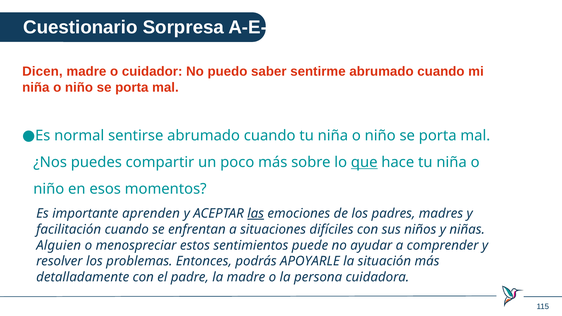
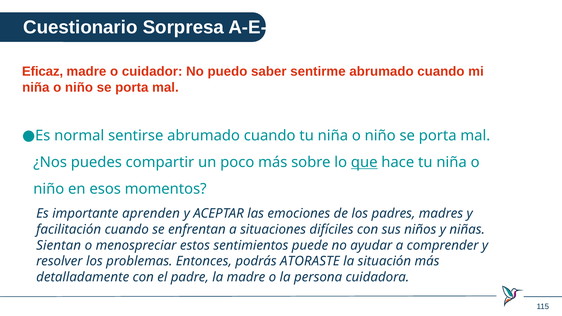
Dicen: Dicen -> Eficaz
las underline: present -> none
Alguien: Alguien -> Sientan
APOYARLE: APOYARLE -> ATORASTE
